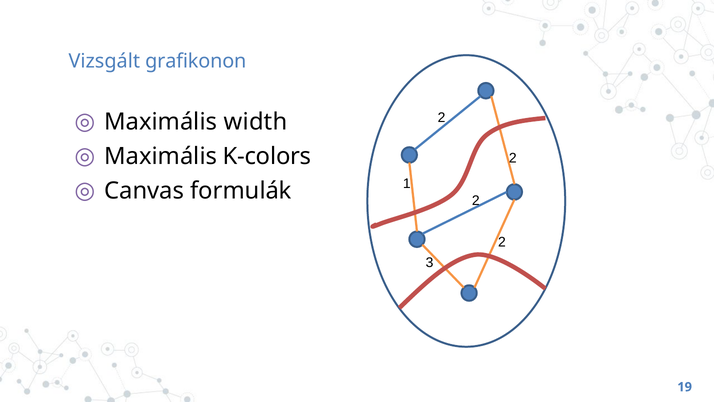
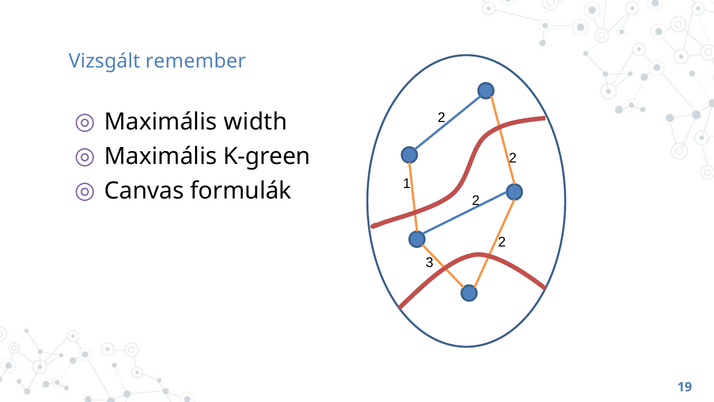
grafikonon: grafikonon -> remember
K-colors: K-colors -> K-green
